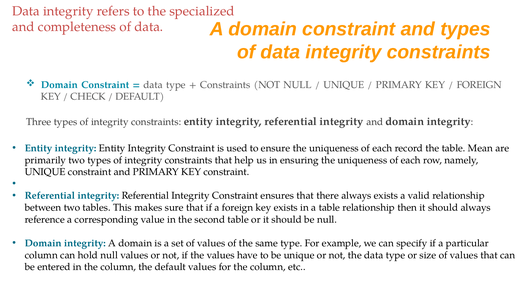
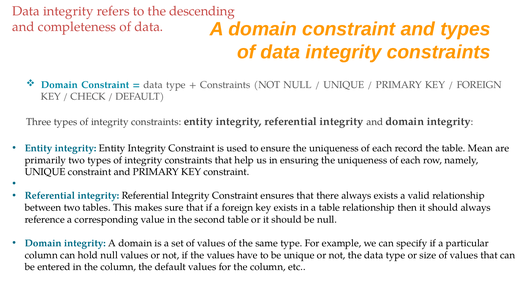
specialized: specialized -> descending
